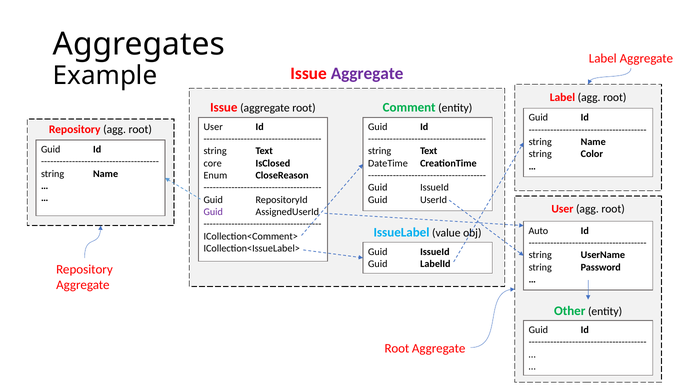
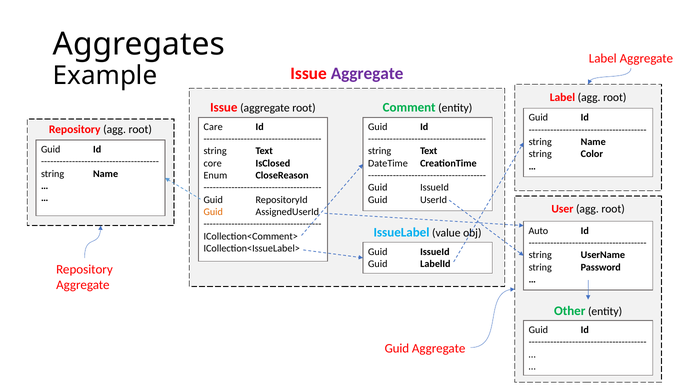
User at (213, 127): User -> Care
Guid at (213, 212) colour: purple -> orange
Root at (397, 348): Root -> Guid
